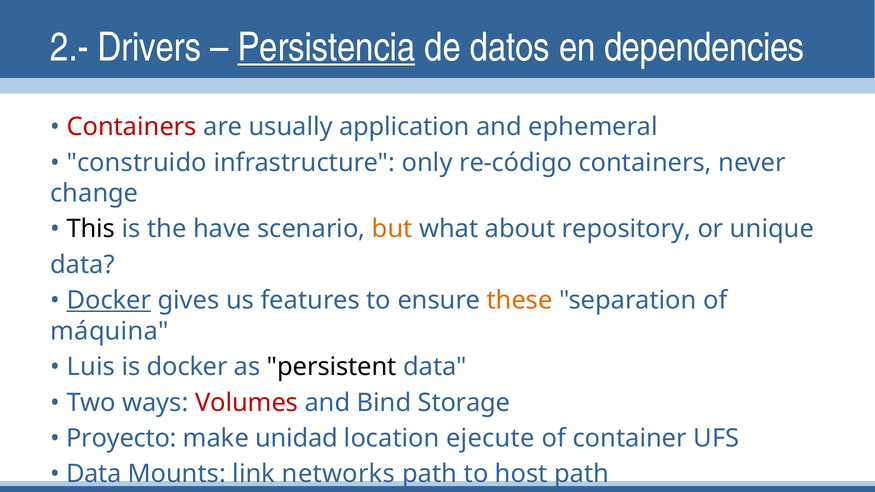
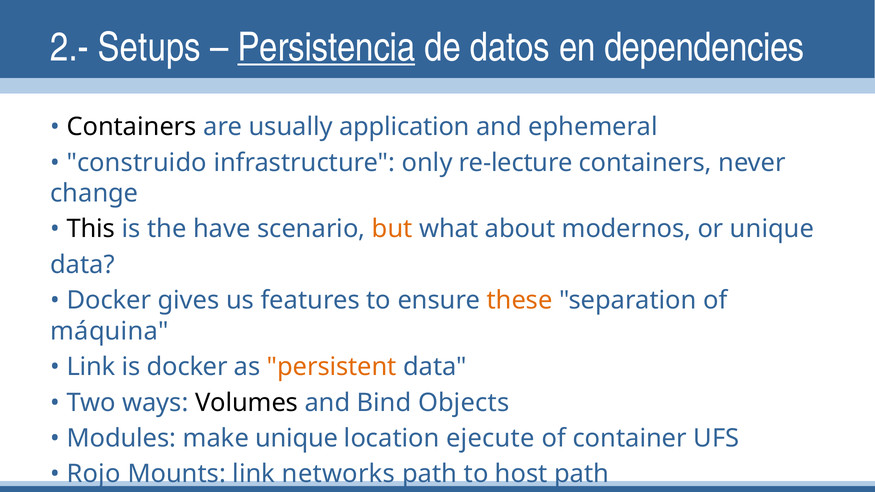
Drivers: Drivers -> Setups
Containers at (132, 127) colour: red -> black
re-código: re-código -> re-lecture
repository: repository -> modernos
Docker at (109, 301) underline: present -> none
Luis at (91, 367): Luis -> Link
persistent colour: black -> orange
Volumes colour: red -> black
Storage: Storage -> Objects
Proyecto: Proyecto -> Modules
make unidad: unidad -> unique
Data at (94, 474): Data -> Rojo
